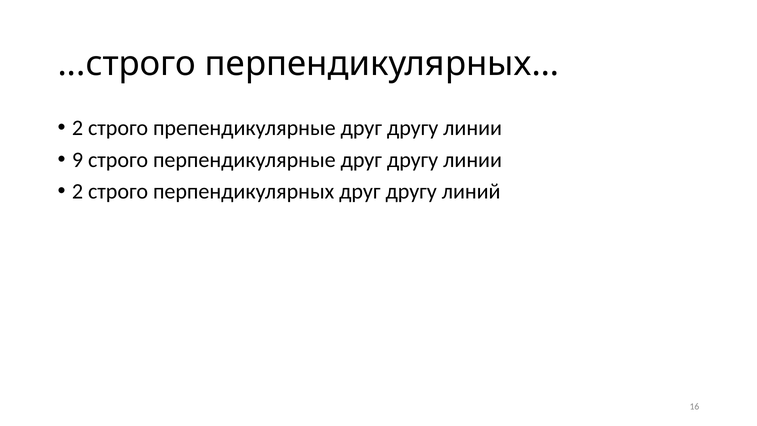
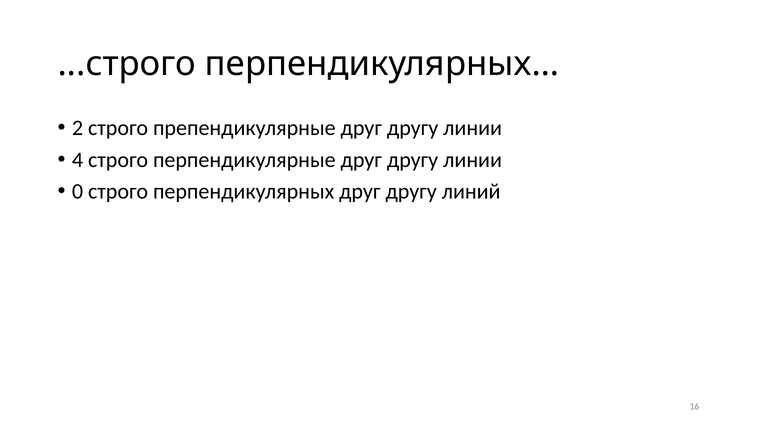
9: 9 -> 4
2 at (77, 191): 2 -> 0
